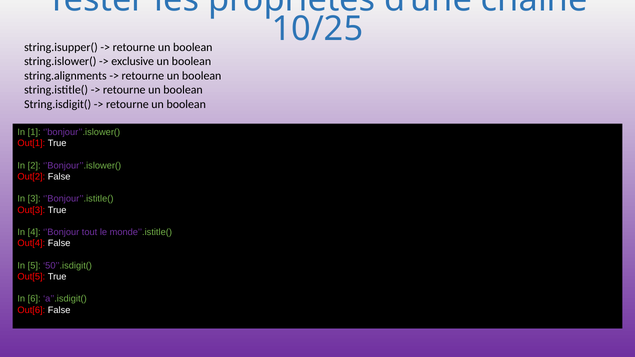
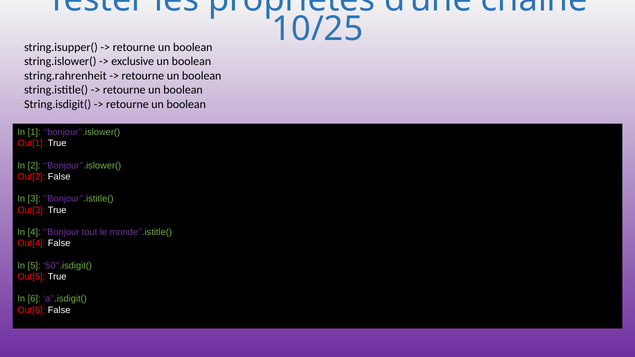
string.alignments: string.alignments -> string.rahrenheit
